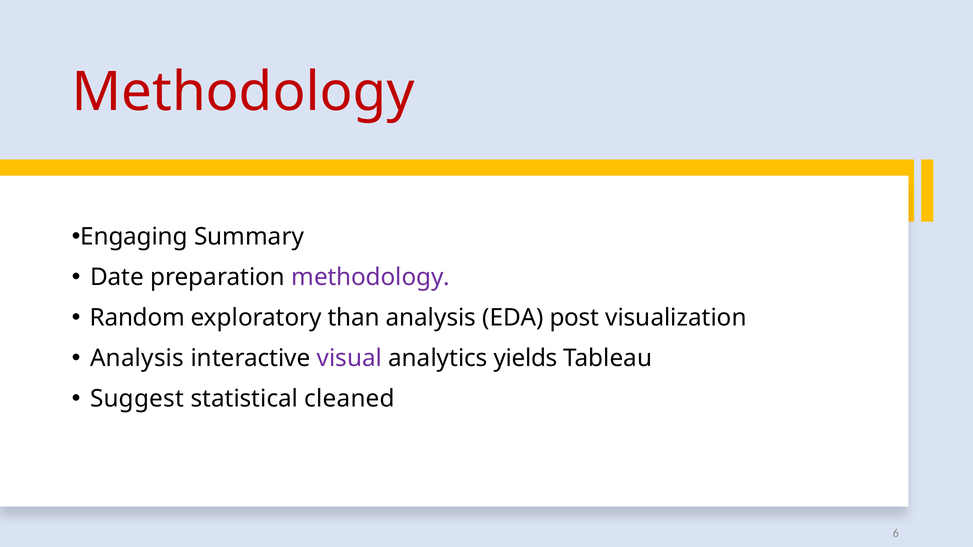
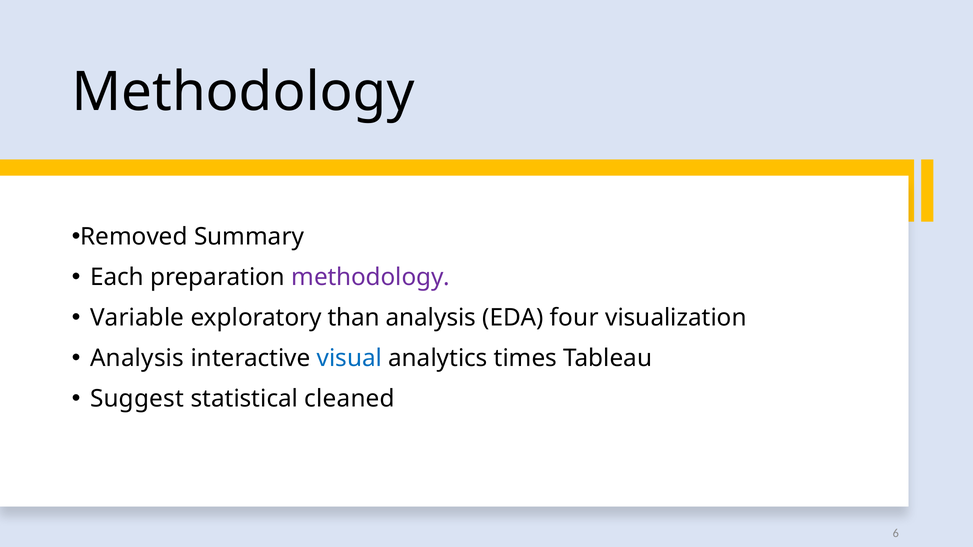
Methodology at (243, 92) colour: red -> black
Engaging: Engaging -> Removed
Date: Date -> Each
Random: Random -> Variable
post: post -> four
visual colour: purple -> blue
yields: yields -> times
